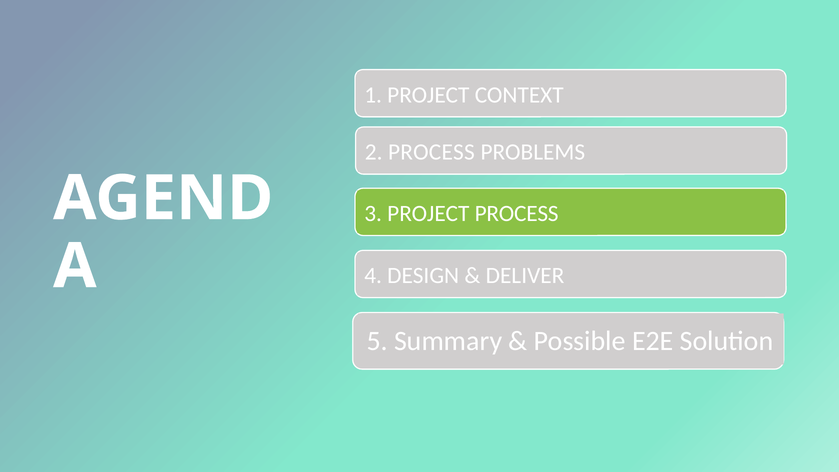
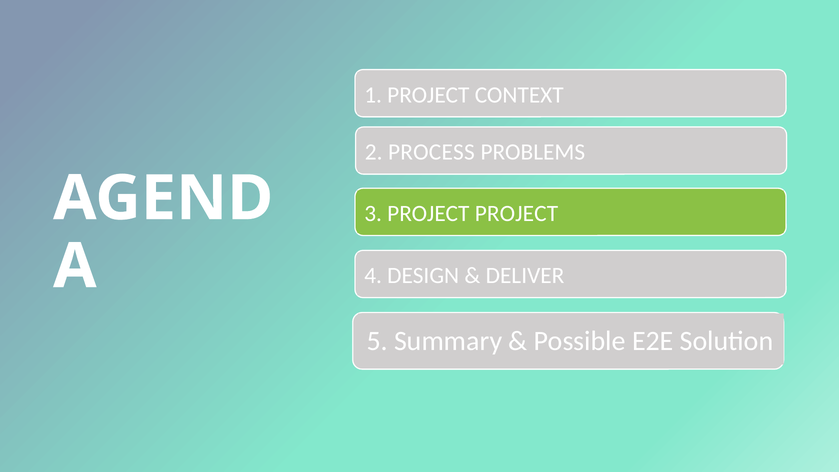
PROJECT PROCESS: PROCESS -> PROJECT
